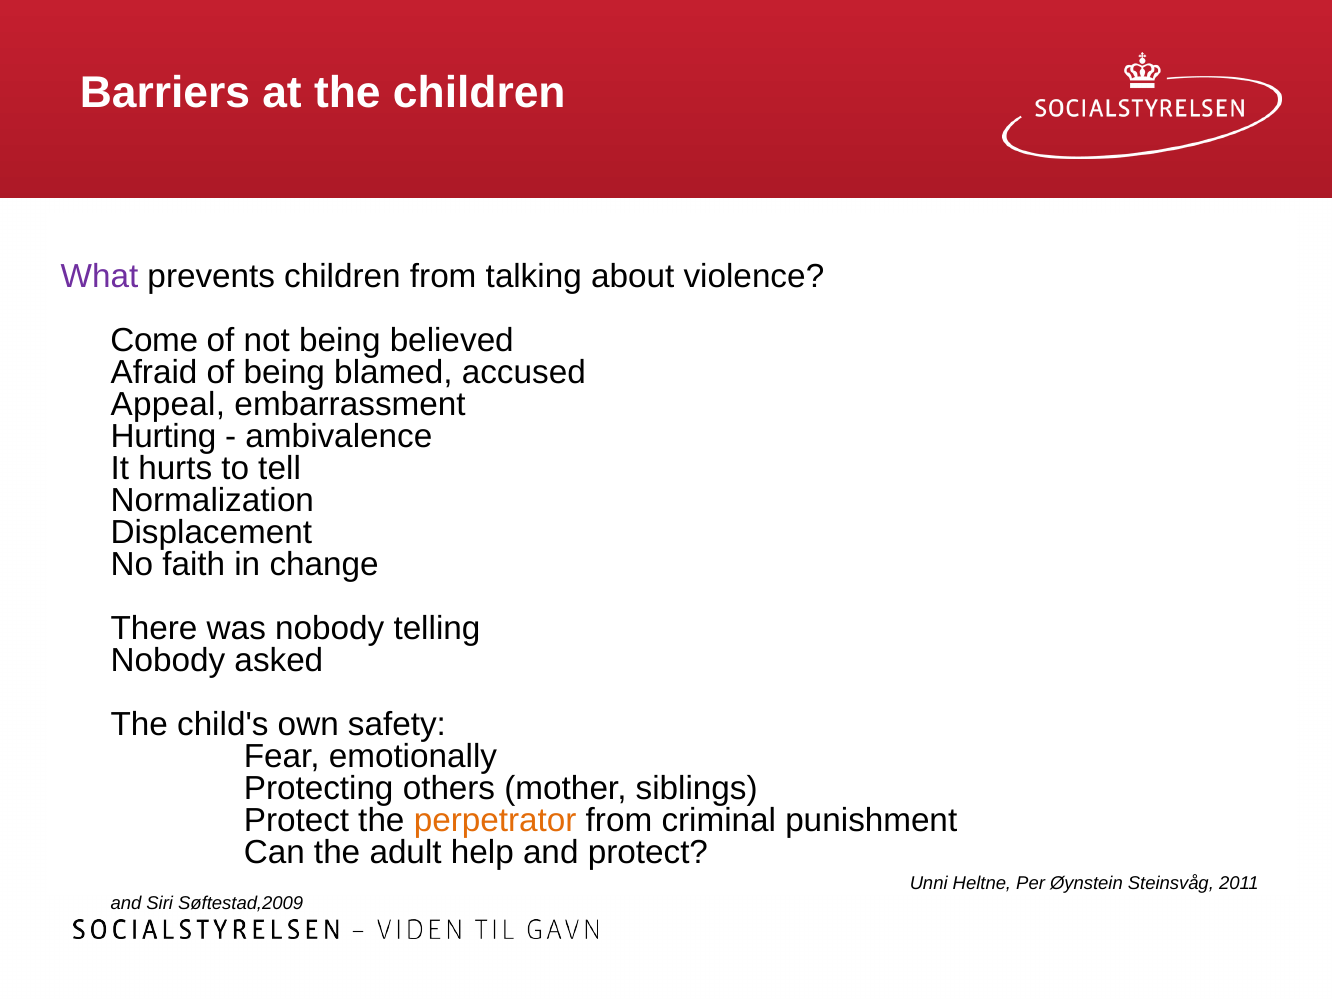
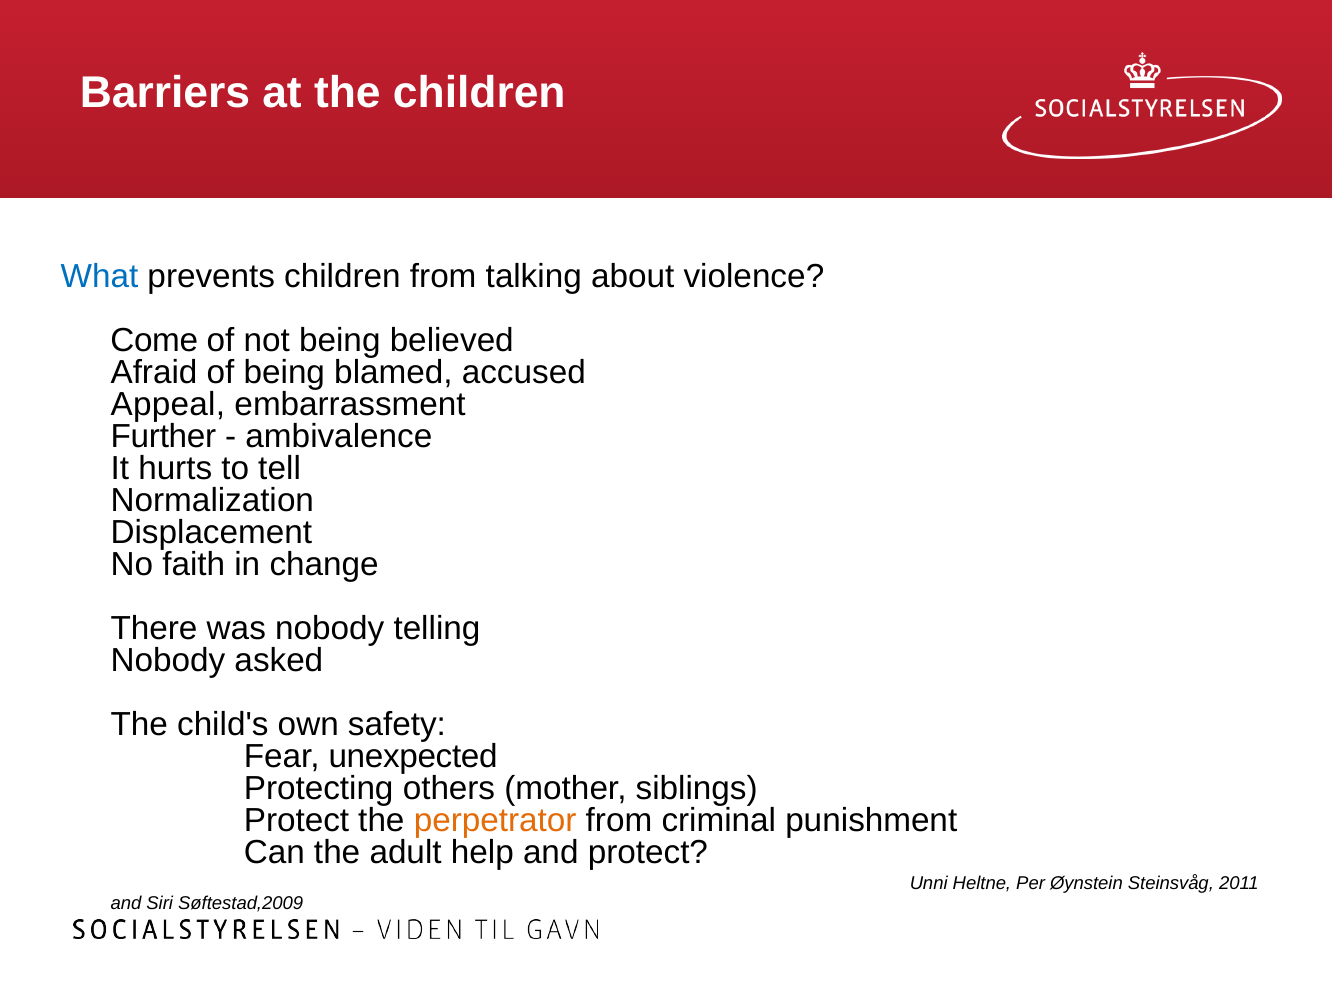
What colour: purple -> blue
Hurting: Hurting -> Further
emotionally: emotionally -> unexpected
